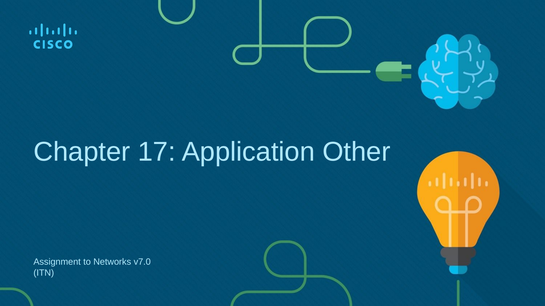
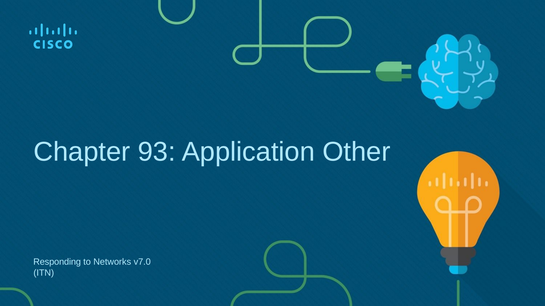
17: 17 -> 93
Assignment: Assignment -> Responding
